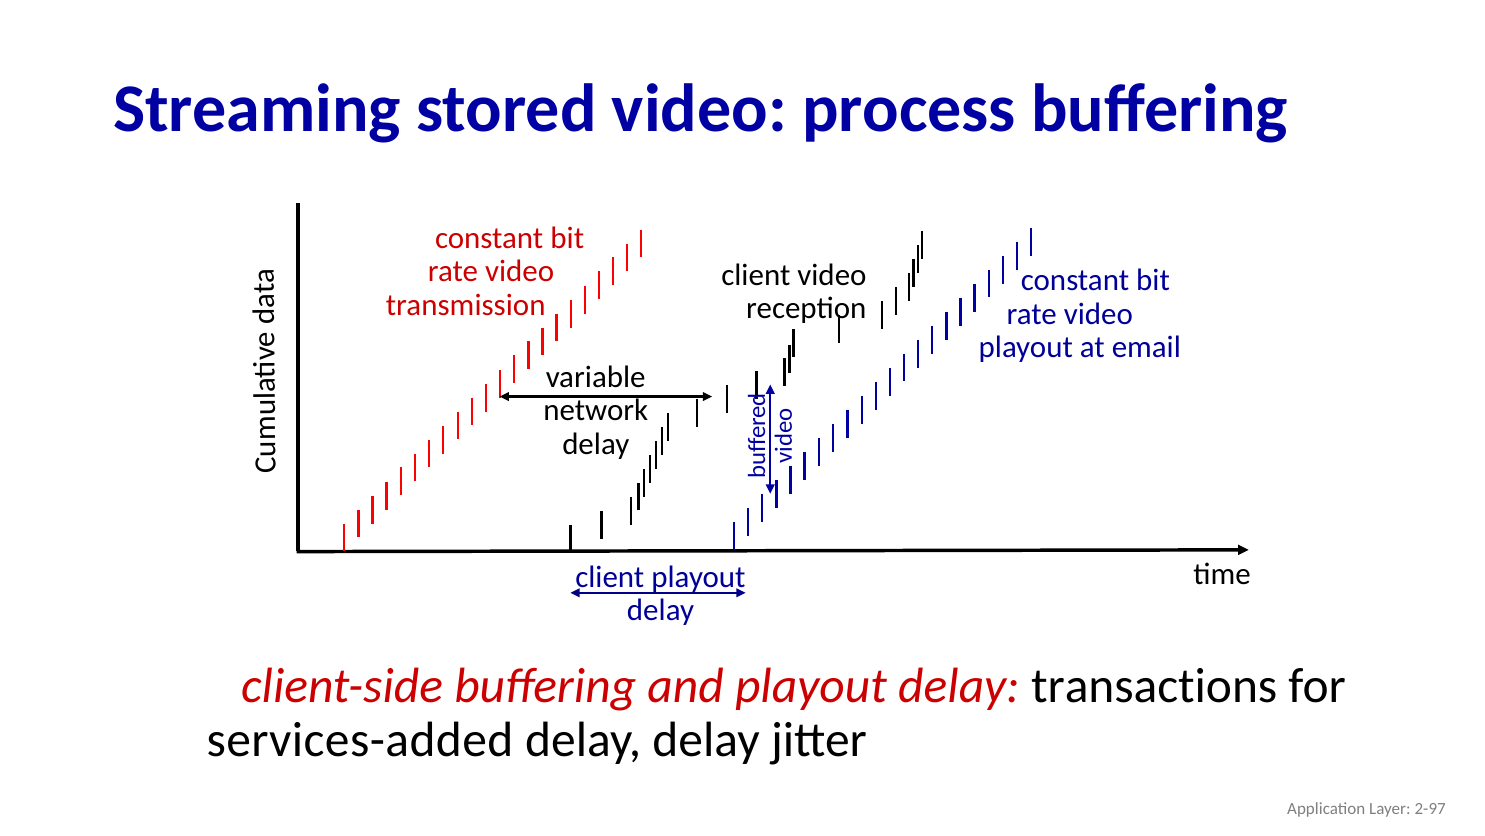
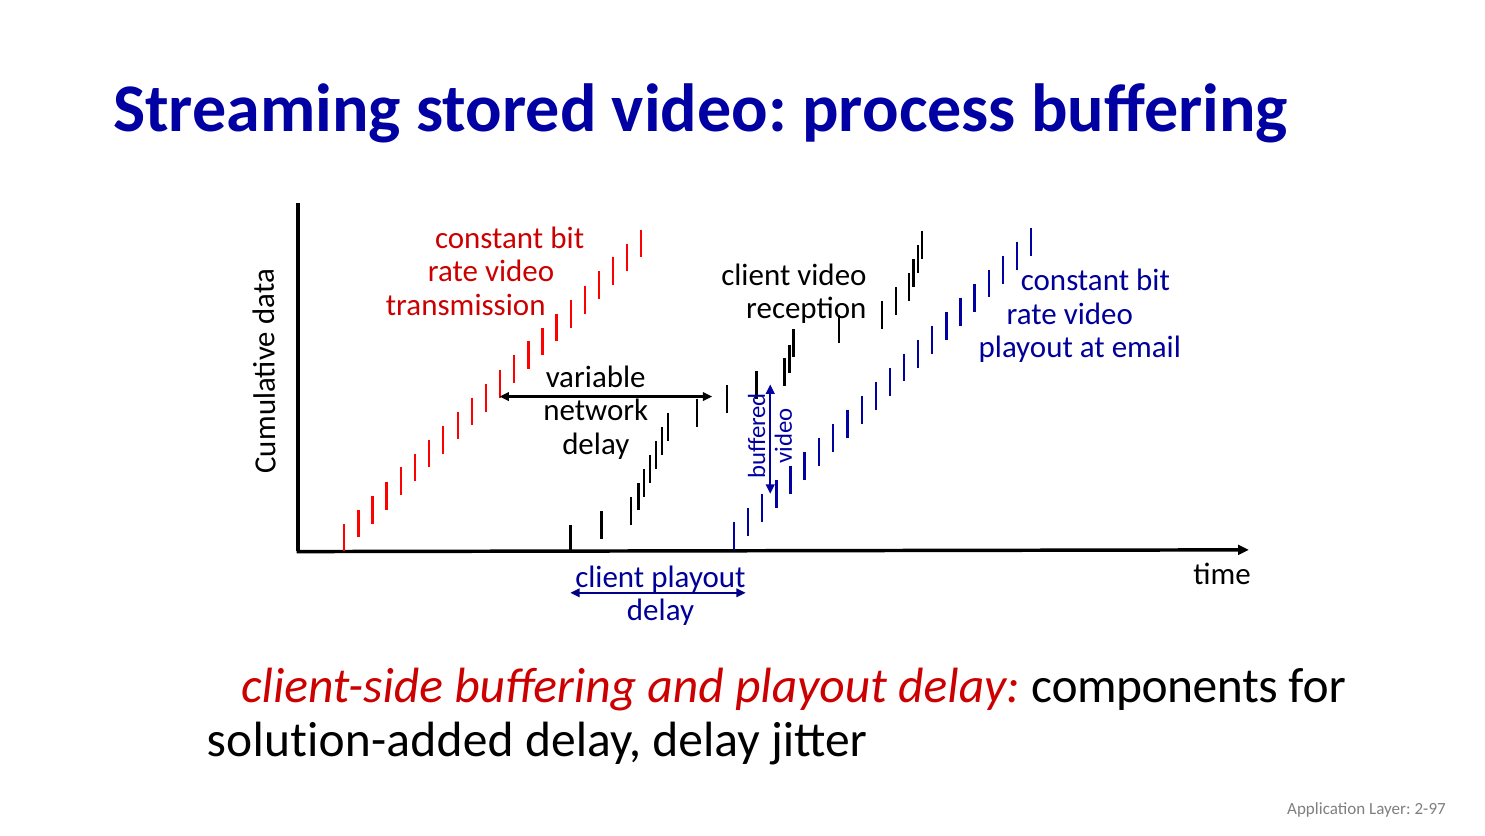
transactions: transactions -> components
services-added: services-added -> solution-added
